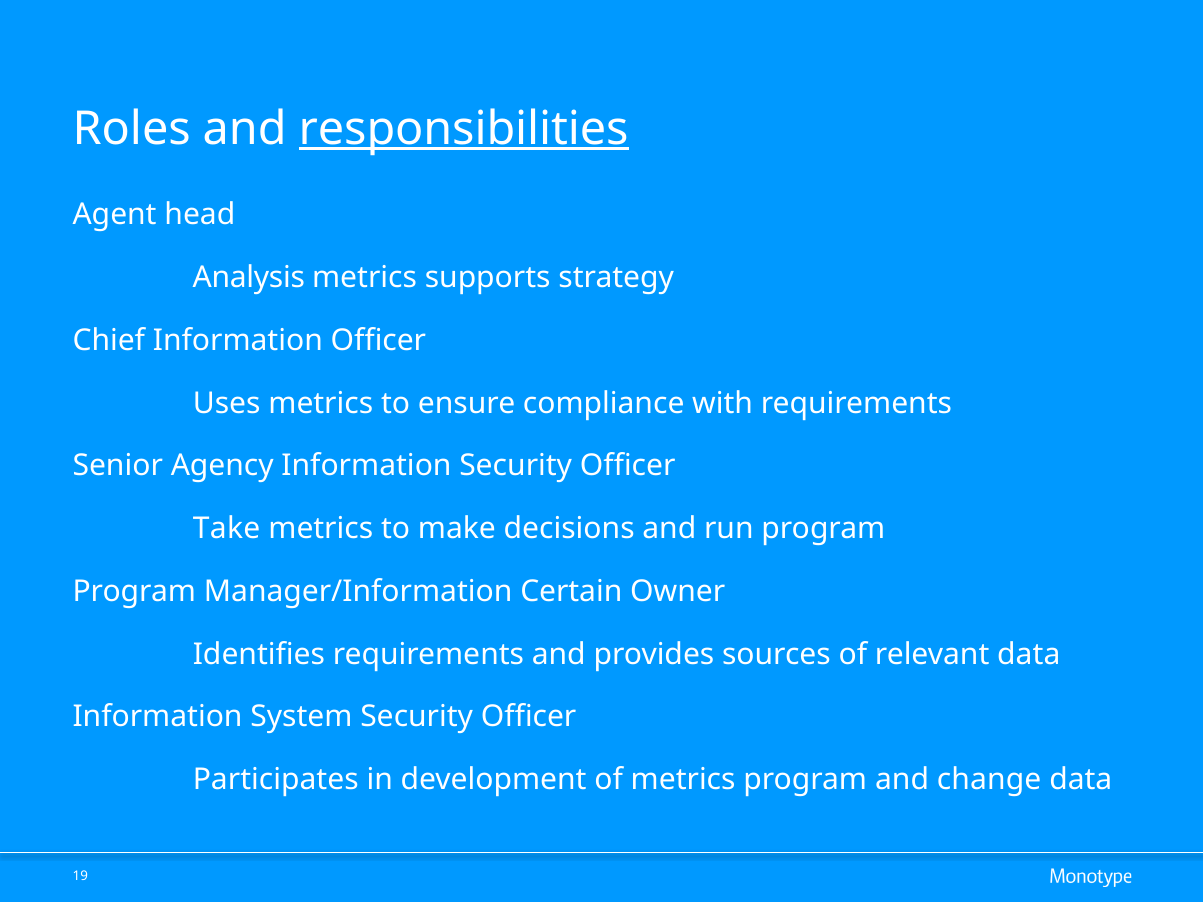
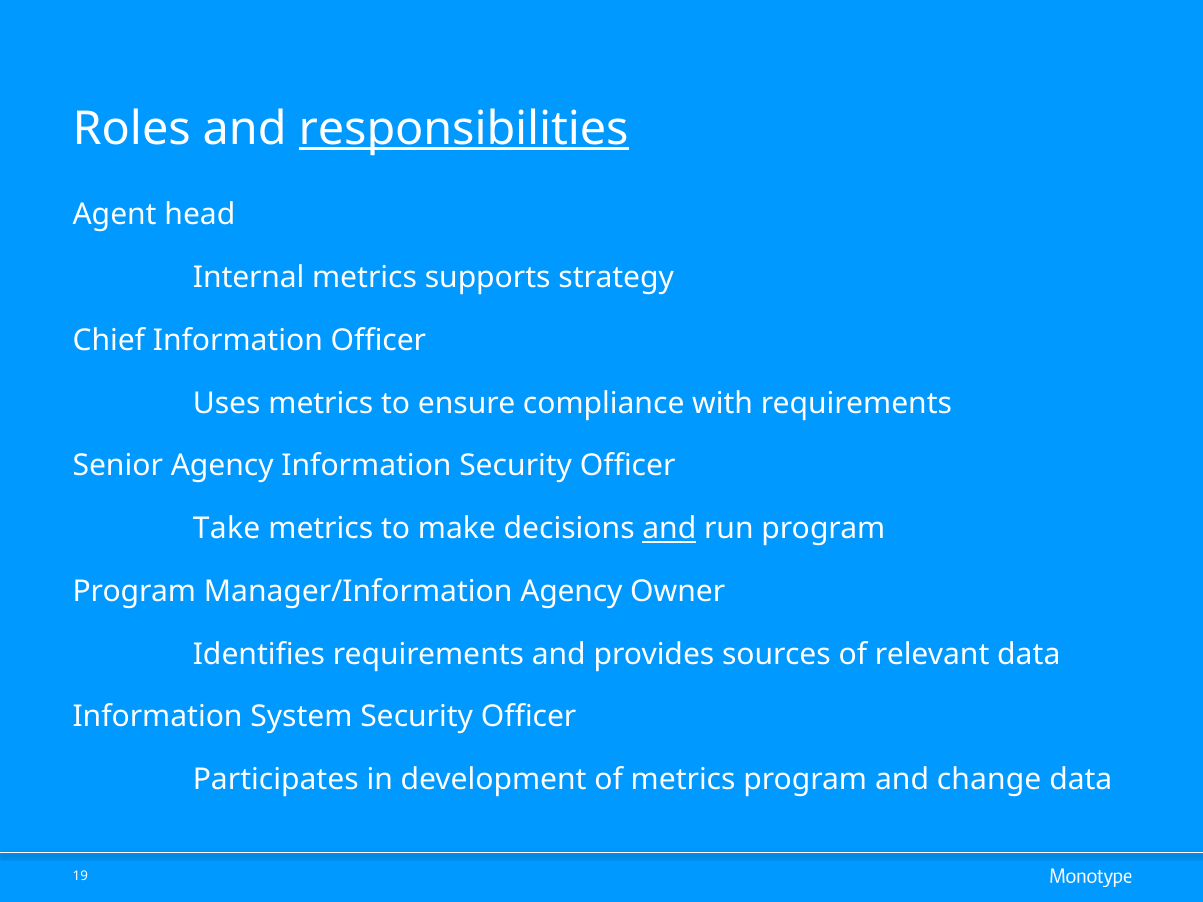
Analysis: Analysis -> Internal
and at (669, 529) underline: none -> present
Manager/Information Certain: Certain -> Agency
